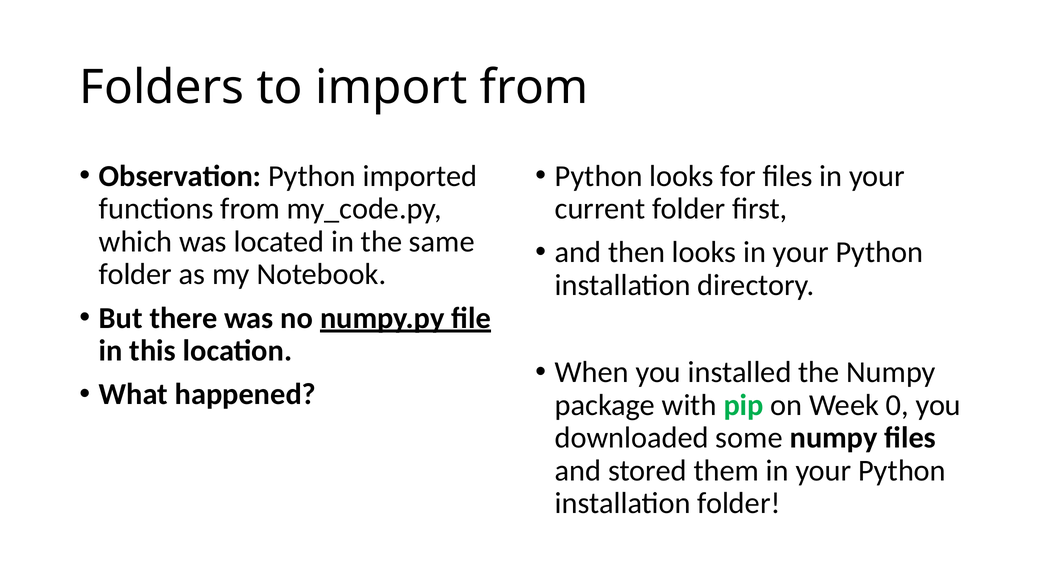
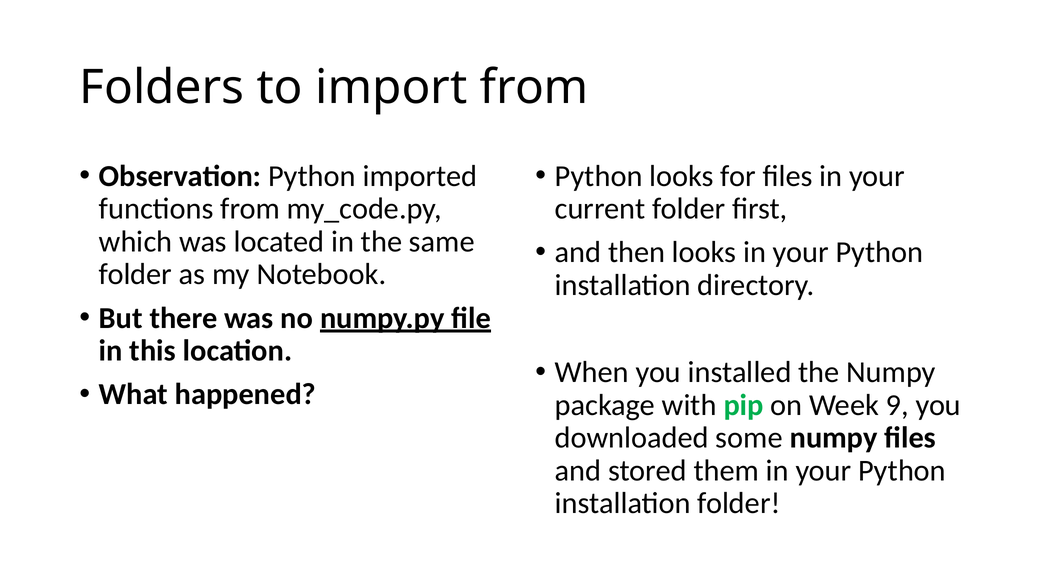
0: 0 -> 9
